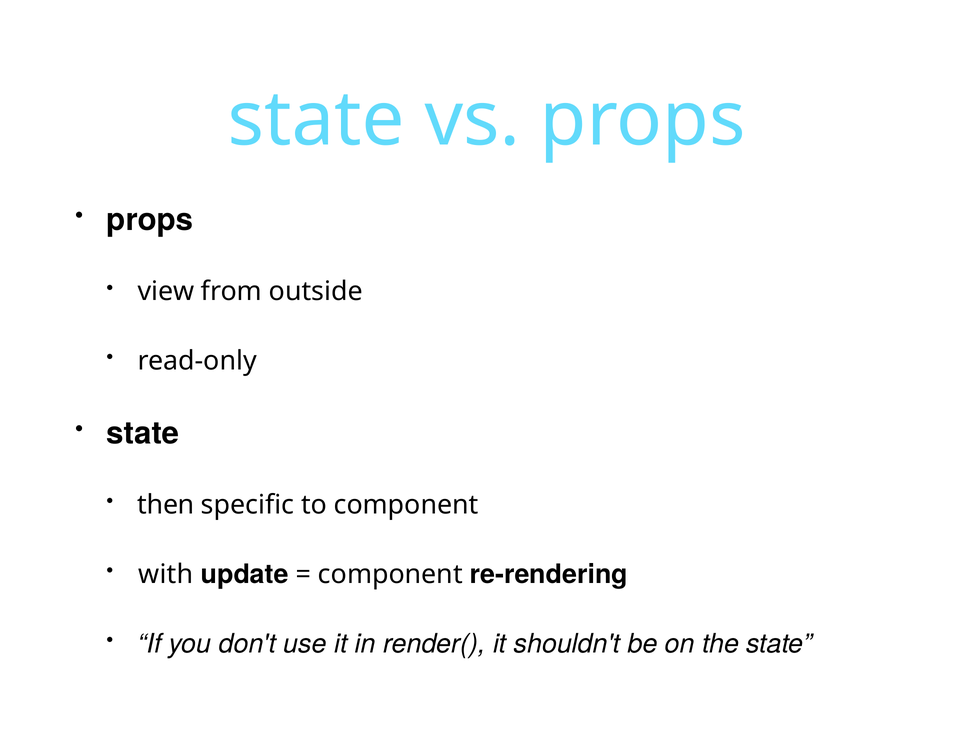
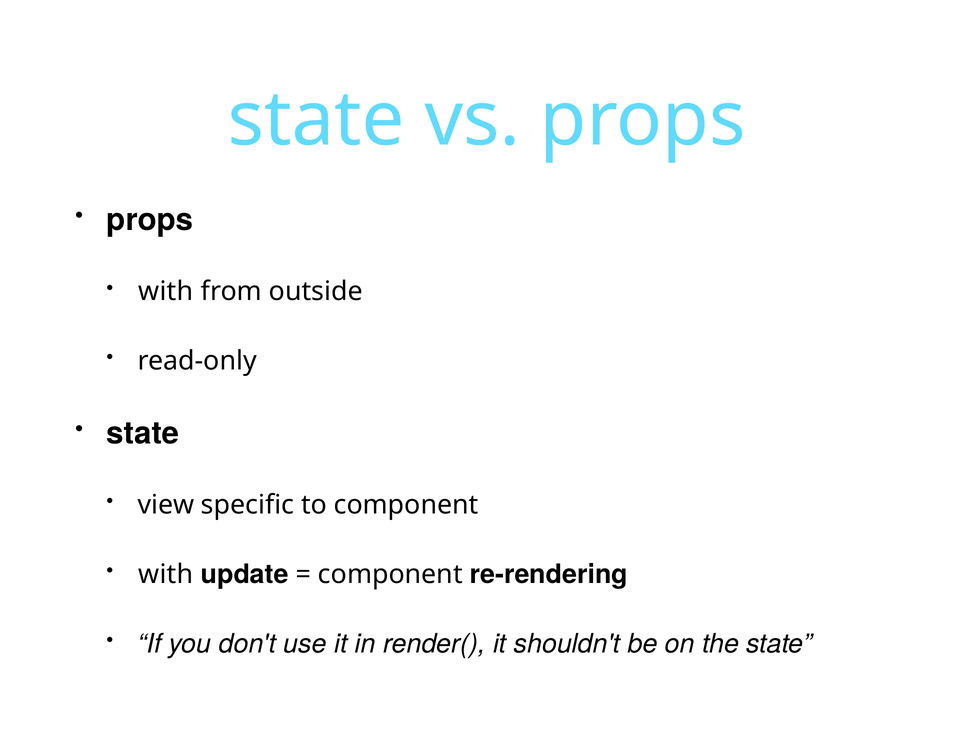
view at (166, 291): view -> with
then: then -> view
